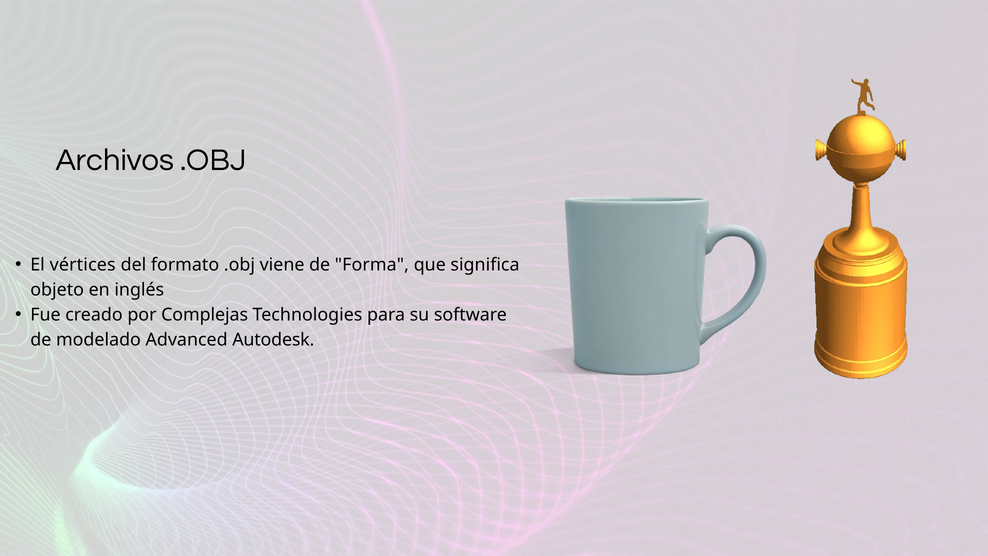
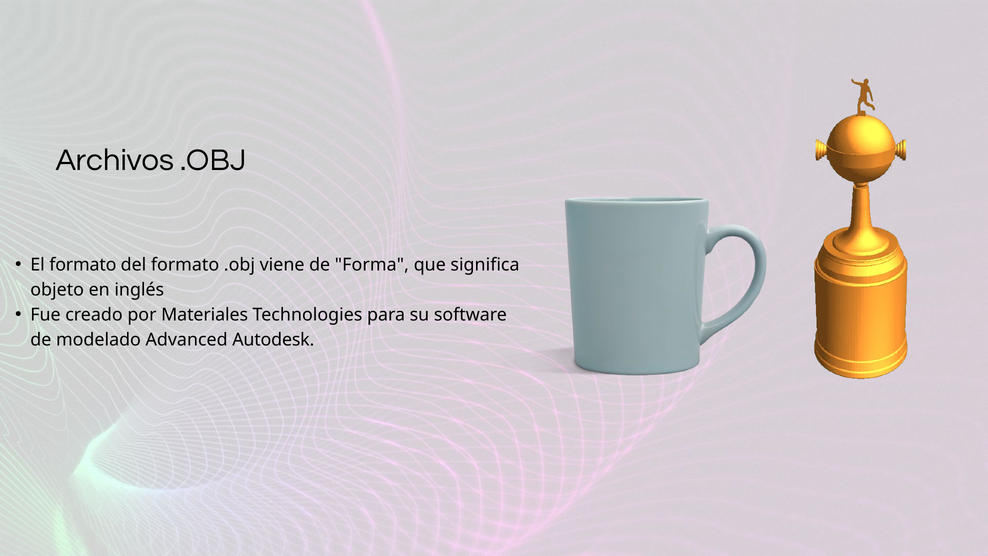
El vértices: vértices -> formato
Complejas: Complejas -> Materiales
